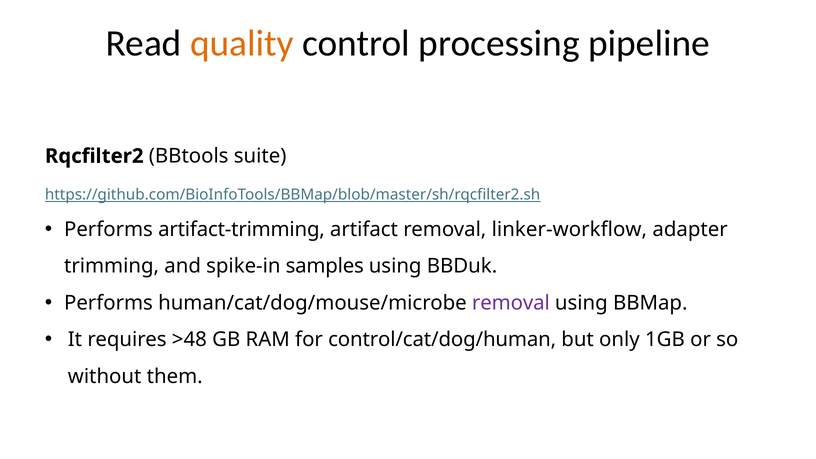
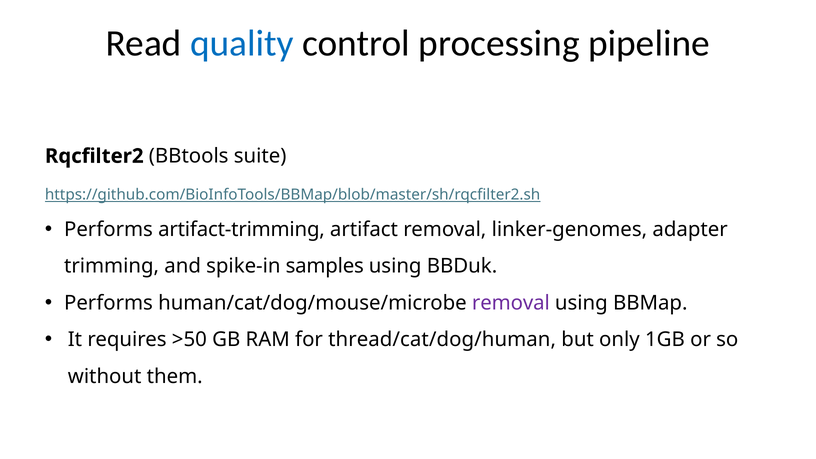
quality colour: orange -> blue
linker-workflow: linker-workflow -> linker-genomes
>48: >48 -> >50
control/cat/dog/human: control/cat/dog/human -> thread/cat/dog/human
